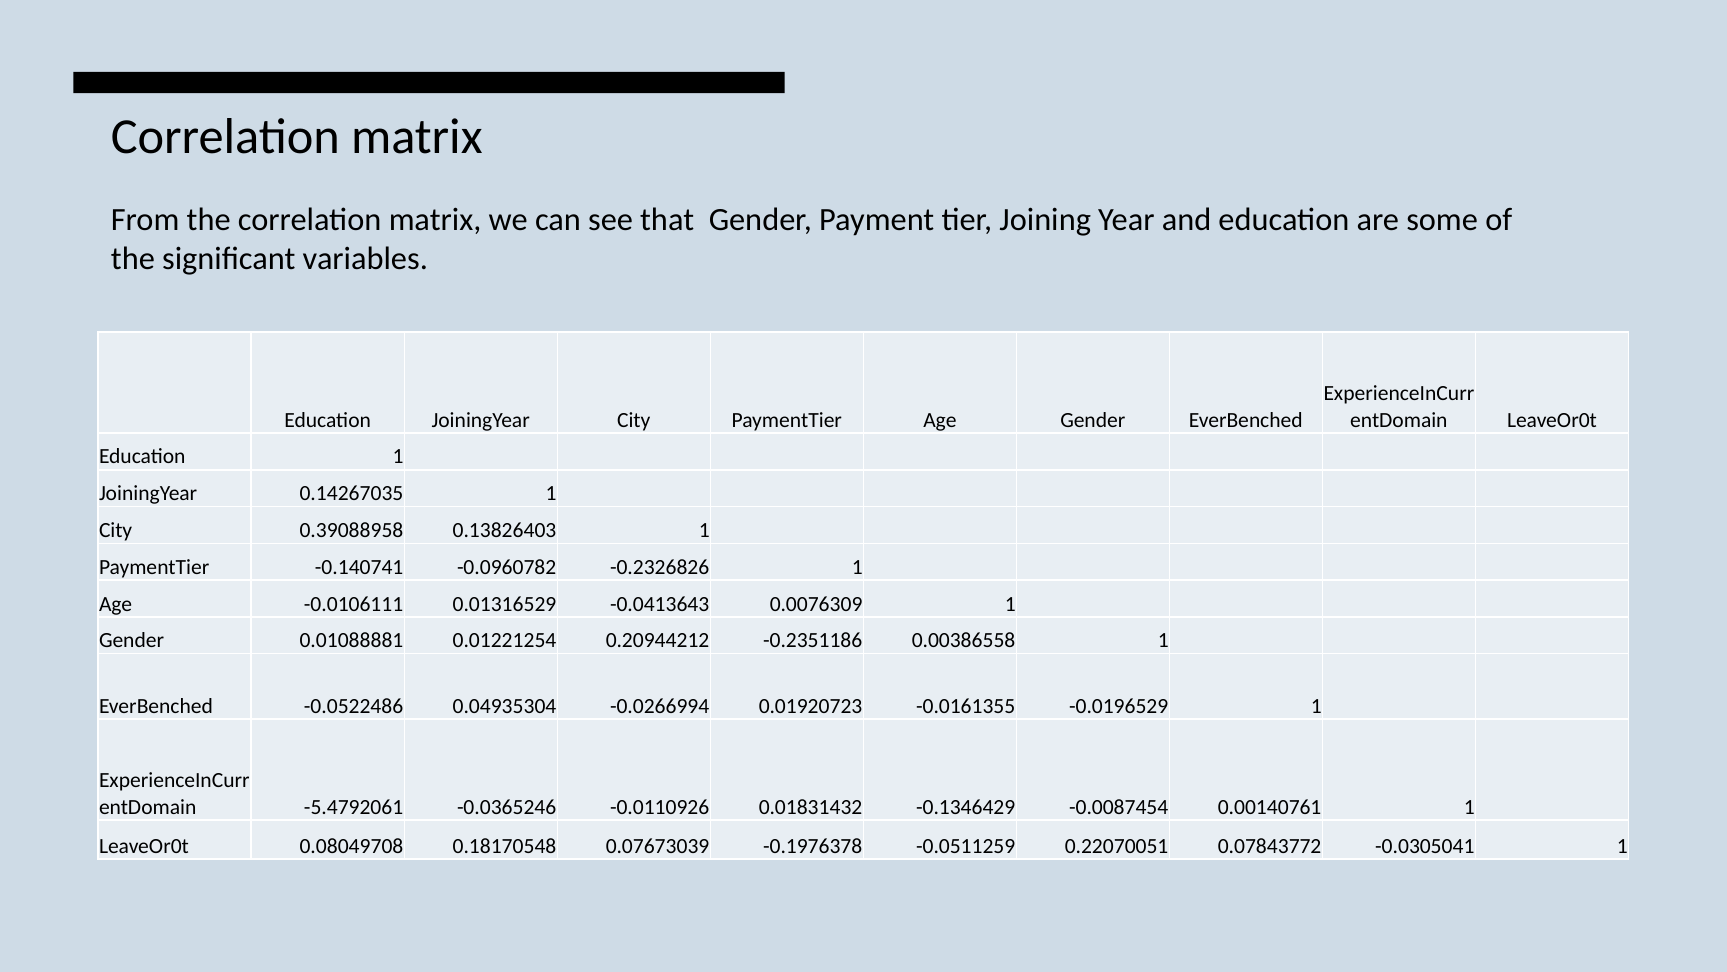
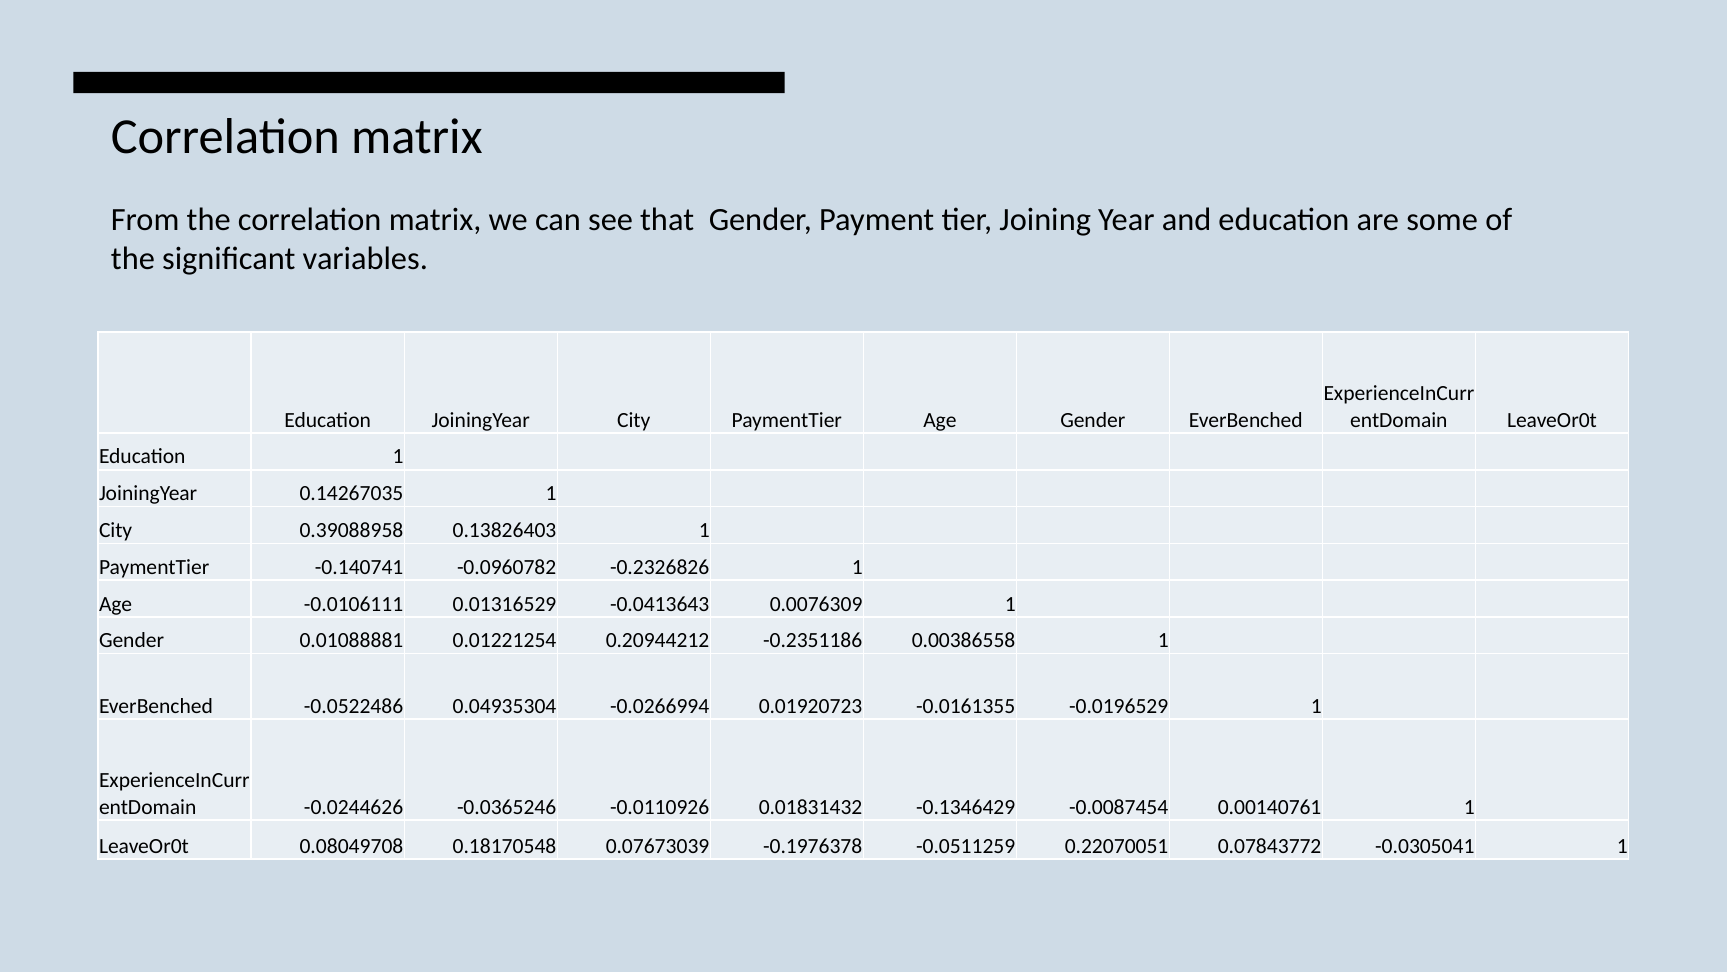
-5.4792061: -5.4792061 -> -0.0244626
